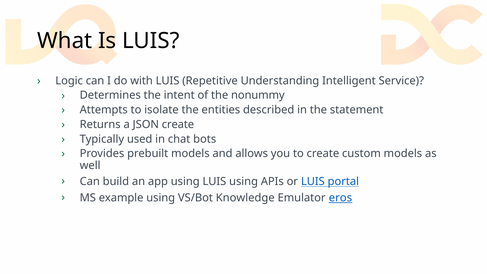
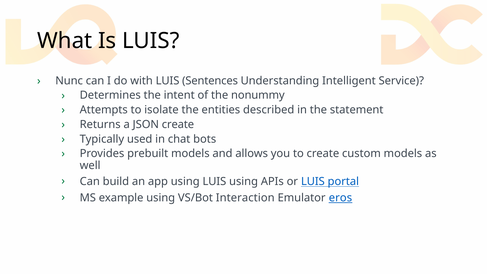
Logic: Logic -> Nunc
Repetitive: Repetitive -> Sentences
Knowledge: Knowledge -> Interaction
